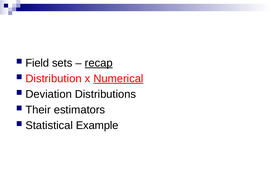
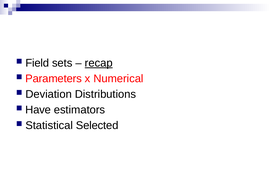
Distribution: Distribution -> Parameters
Numerical underline: present -> none
Their: Their -> Have
Example: Example -> Selected
